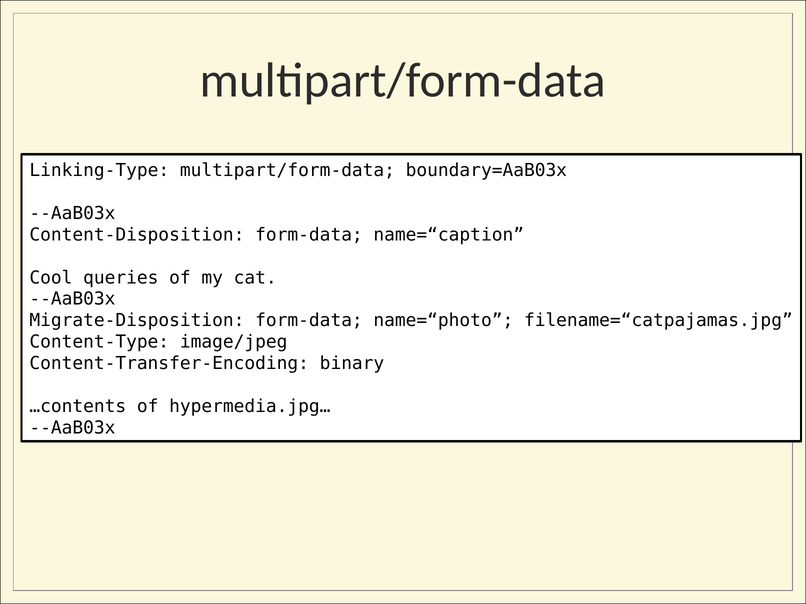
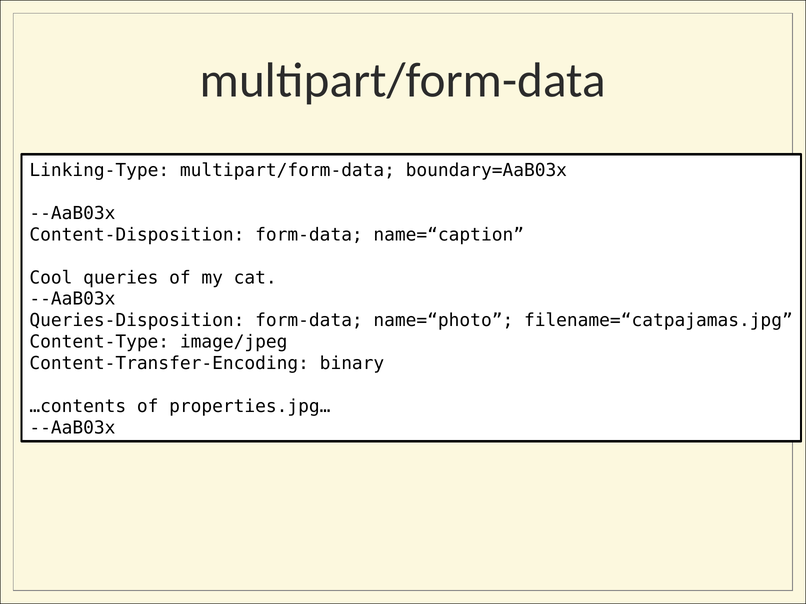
Migrate-Disposition: Migrate-Disposition -> Queries-Disposition
hypermedia.jpg…: hypermedia.jpg… -> properties.jpg…
